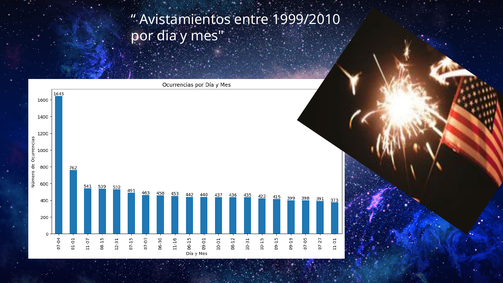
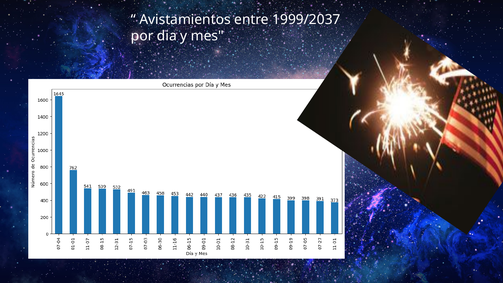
1999/2010: 1999/2010 -> 1999/2037
